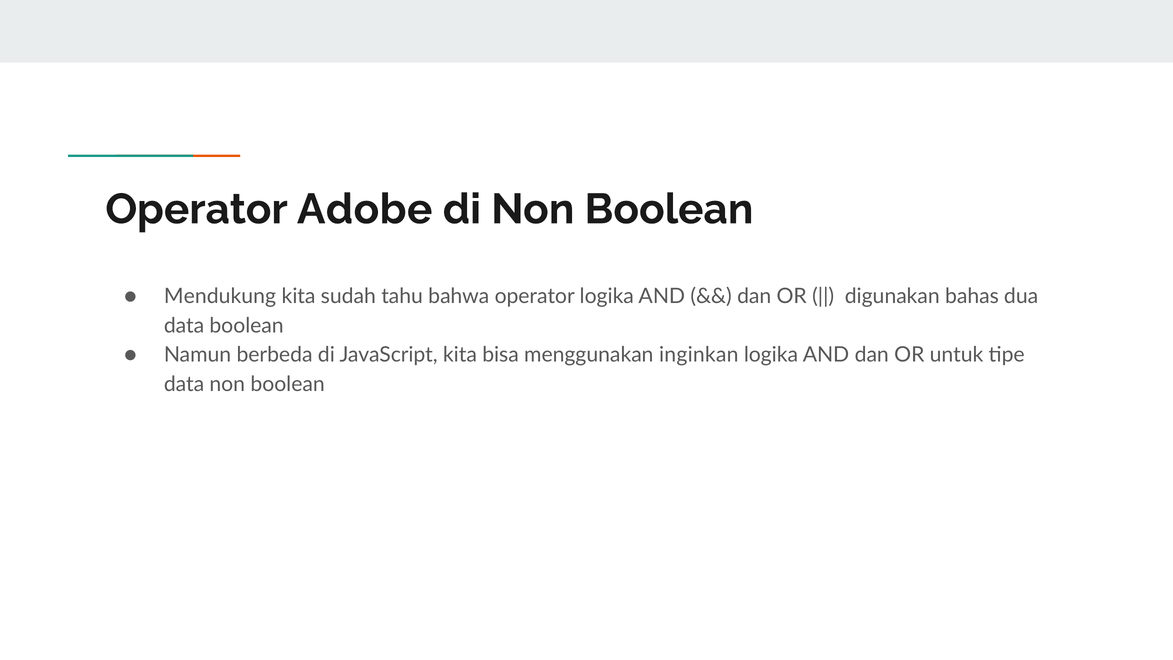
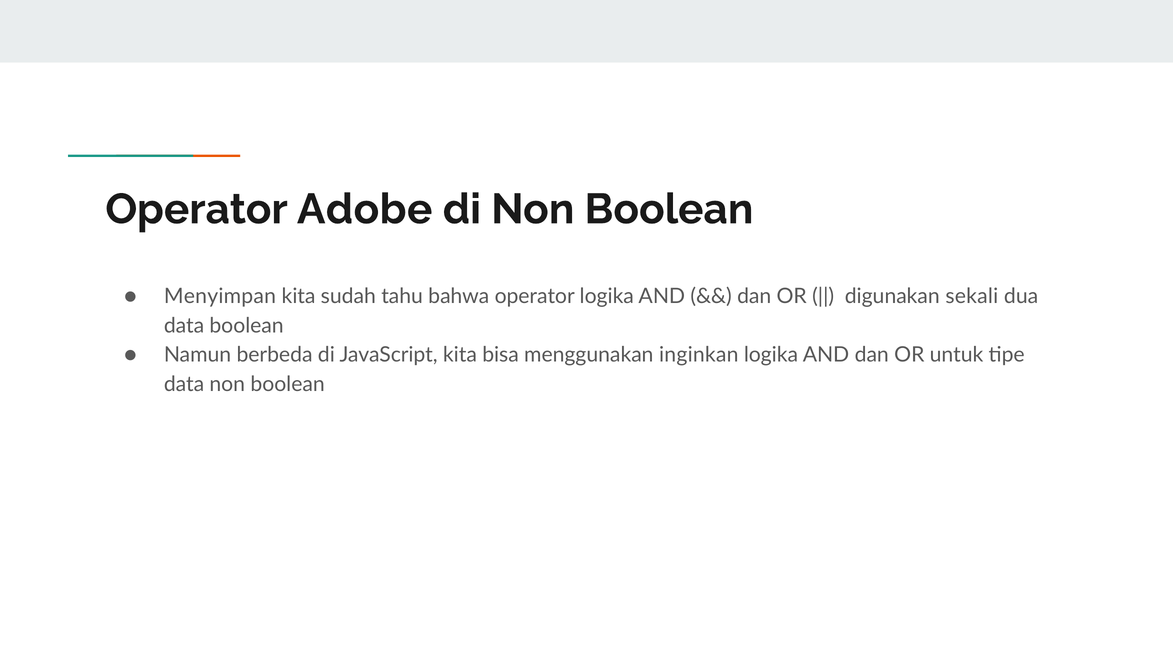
Mendukung: Mendukung -> Menyimpan
bahas: bahas -> sekali
